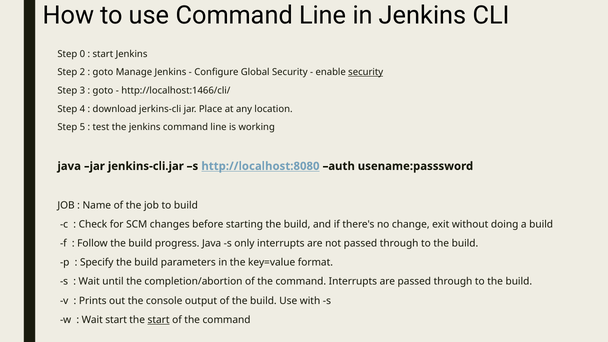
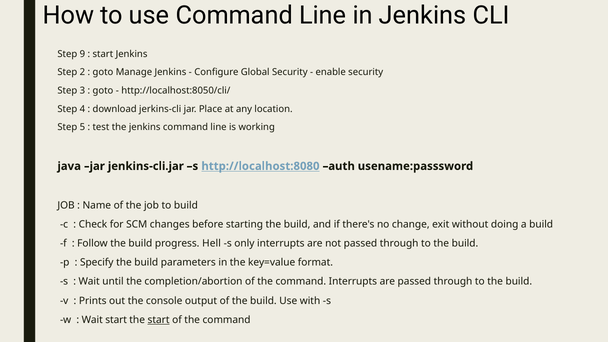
0: 0 -> 9
security at (366, 72) underline: present -> none
http://localhost:1466/cli/: http://localhost:1466/cli/ -> http://localhost:8050/cli/
progress Java: Java -> Hell
